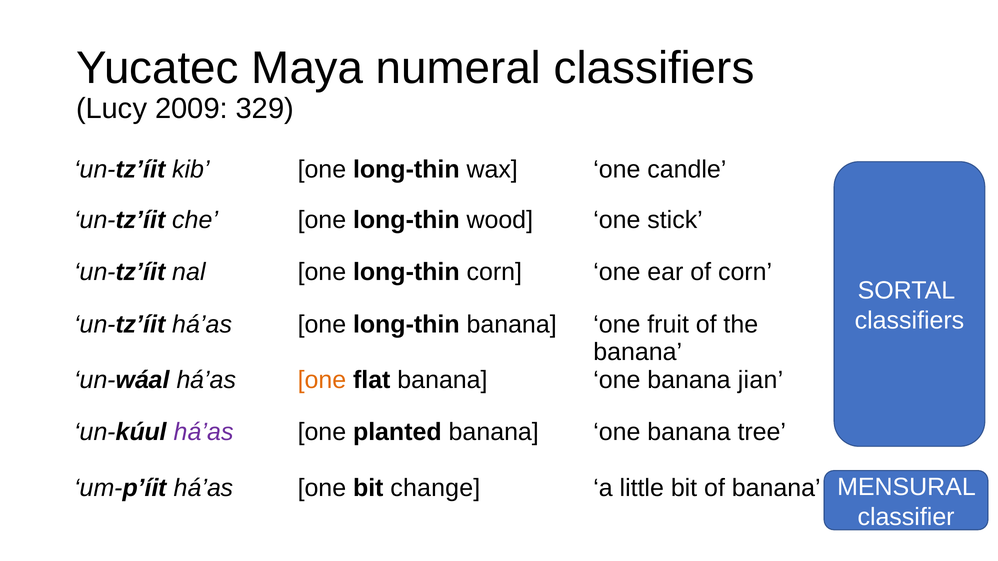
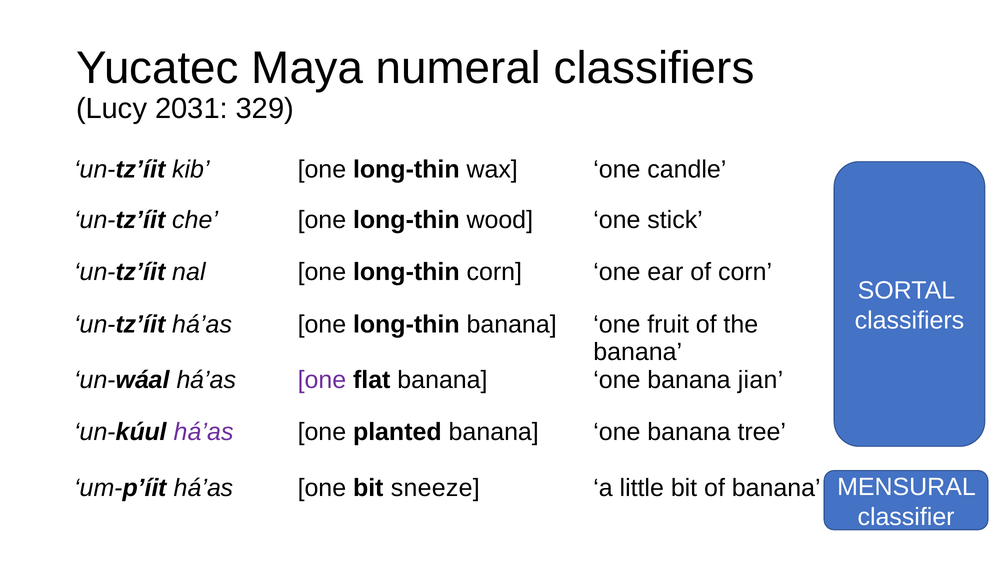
2009: 2009 -> 2031
one at (322, 380) colour: orange -> purple
change: change -> sneeze
